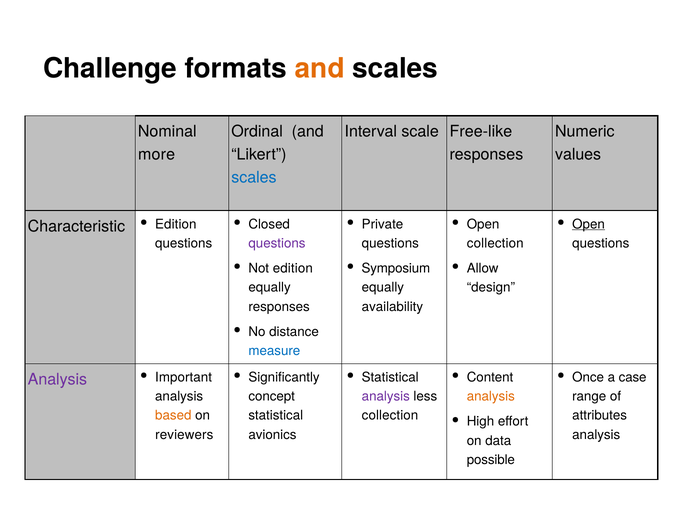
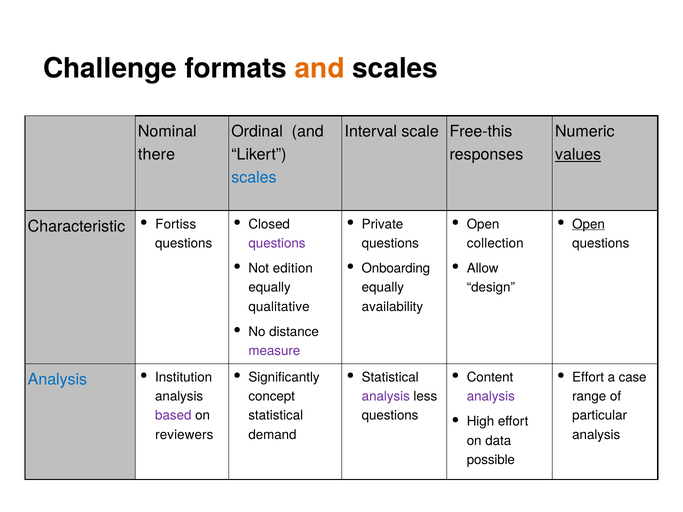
Free-like: Free-like -> Free-this
more: more -> there
values underline: none -> present
Edition at (176, 224): Edition -> Fortiss
Symposium: Symposium -> Onboarding
responses at (279, 307): responses -> qualitative
measure colour: blue -> purple
Once at (588, 377): Once -> Effort
Analysis at (57, 380) colour: purple -> blue
Important: Important -> Institution
analysis at (491, 397) colour: orange -> purple
based colour: orange -> purple
collection at (390, 416): collection -> questions
attributes: attributes -> particular
avionics: avionics -> demand
